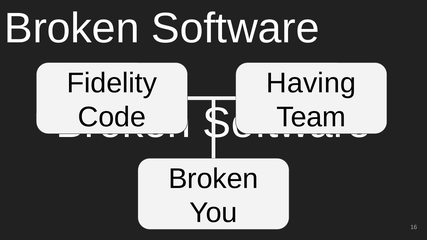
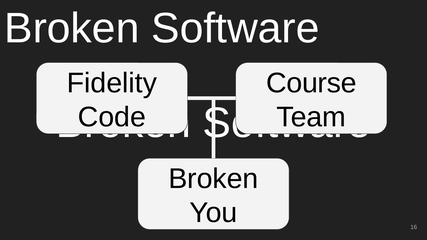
Having: Having -> Course
